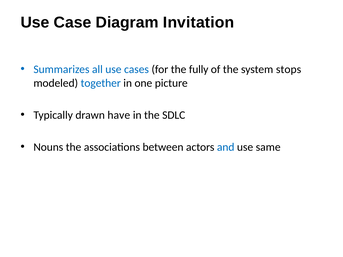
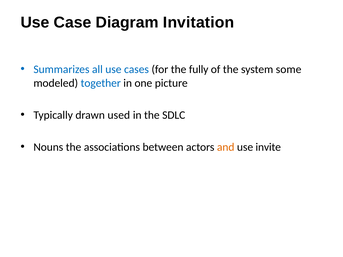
stops: stops -> some
have: have -> used
and colour: blue -> orange
same: same -> invite
